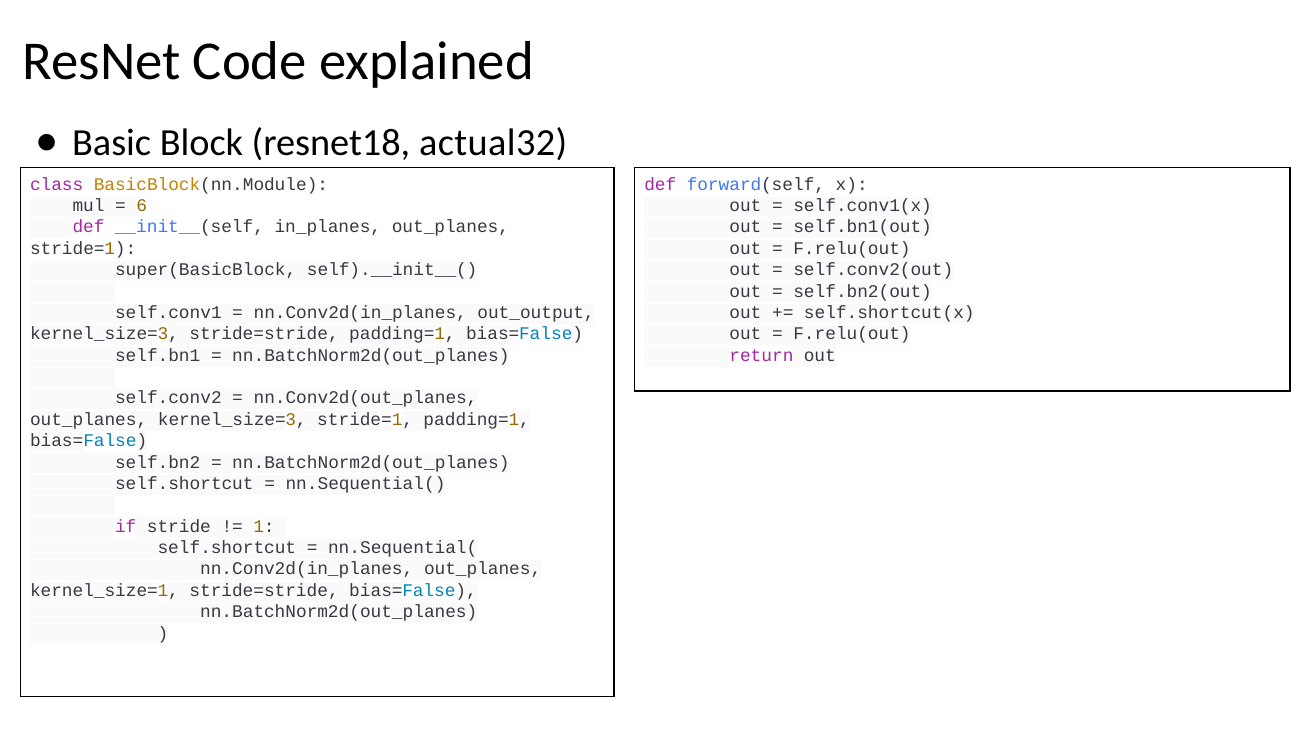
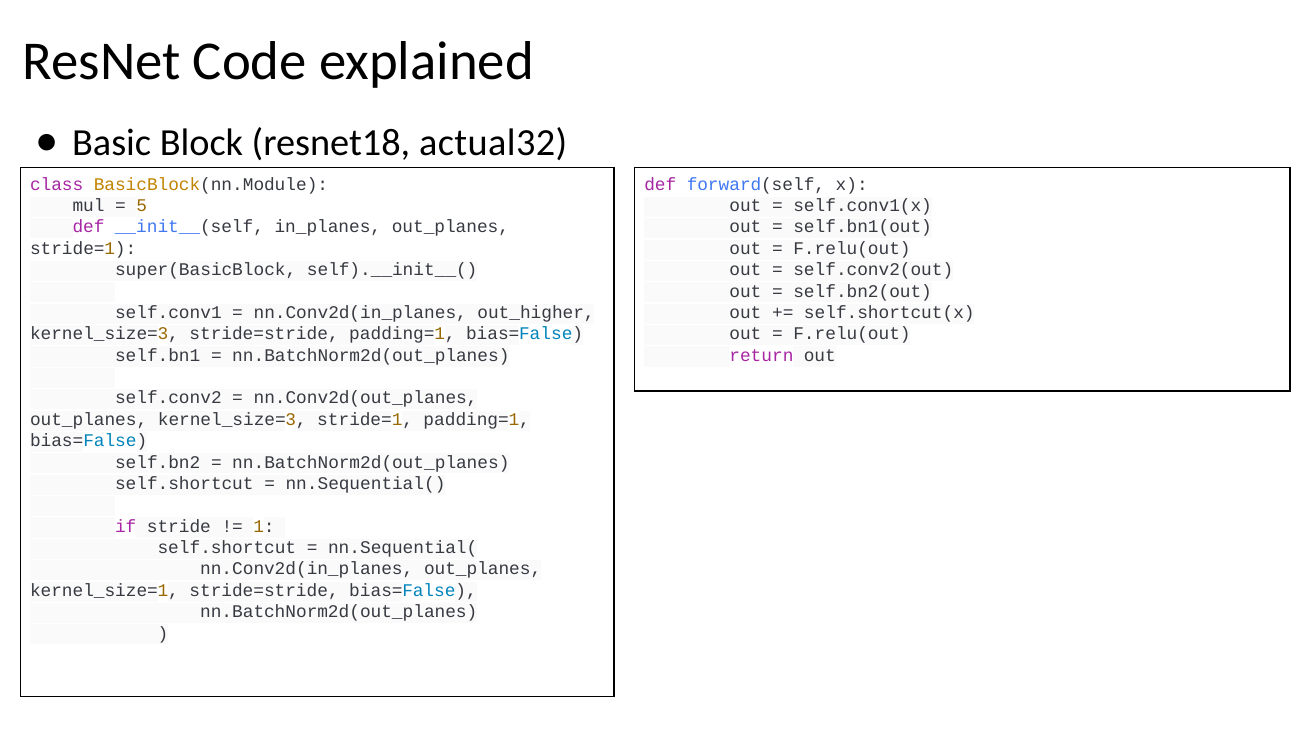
6: 6 -> 5
out_output: out_output -> out_higher
